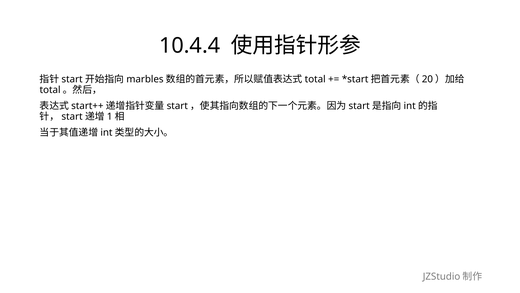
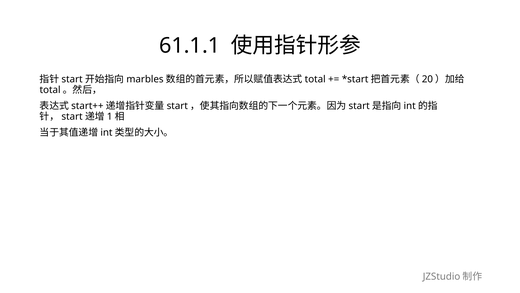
10.4.4: 10.4.4 -> 61.1.1
